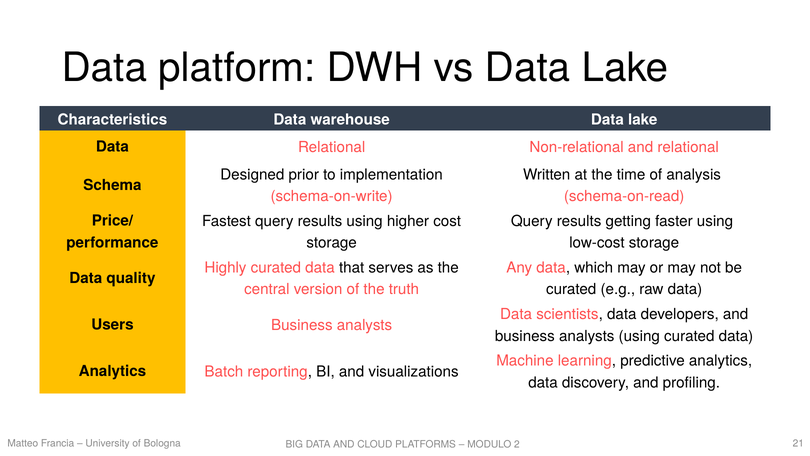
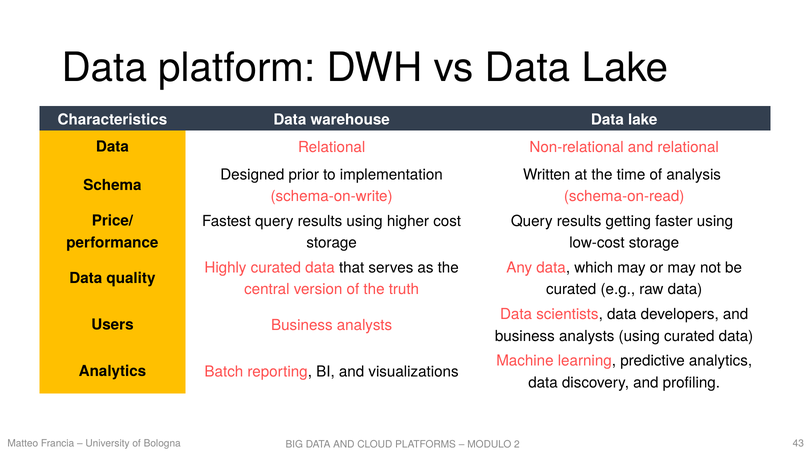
21: 21 -> 43
